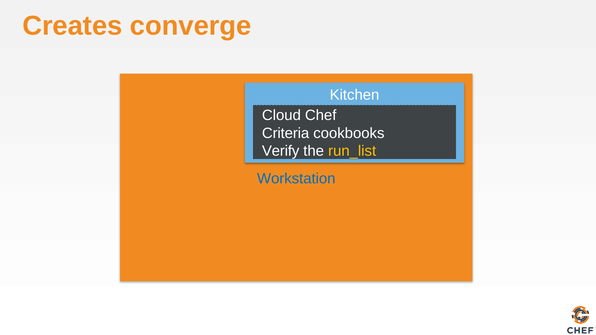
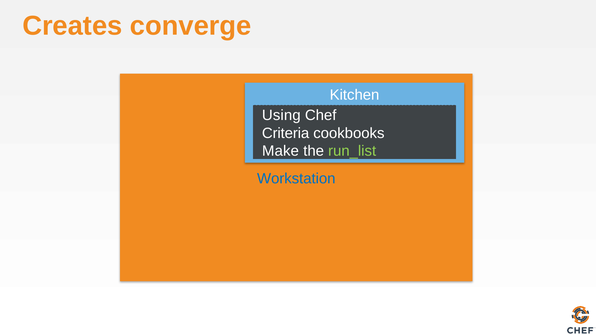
Cloud: Cloud -> Using
Verify: Verify -> Make
run_list colour: yellow -> light green
